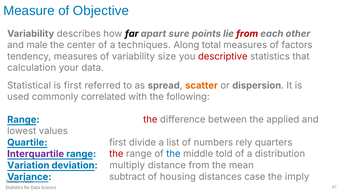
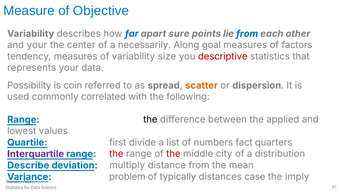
far colour: black -> blue
from at (247, 34) colour: red -> blue
and male: male -> your
techniques: techniques -> necessarily
total: total -> goal
calculation: calculation -> represents
Statistical: Statistical -> Possibility
is first: first -> coin
the at (150, 119) colour: red -> black
rely: rely -> fact
the at (173, 153) colour: blue -> red
told: told -> city
Variation: Variation -> Describe
subtract: subtract -> problem
housing: housing -> typically
